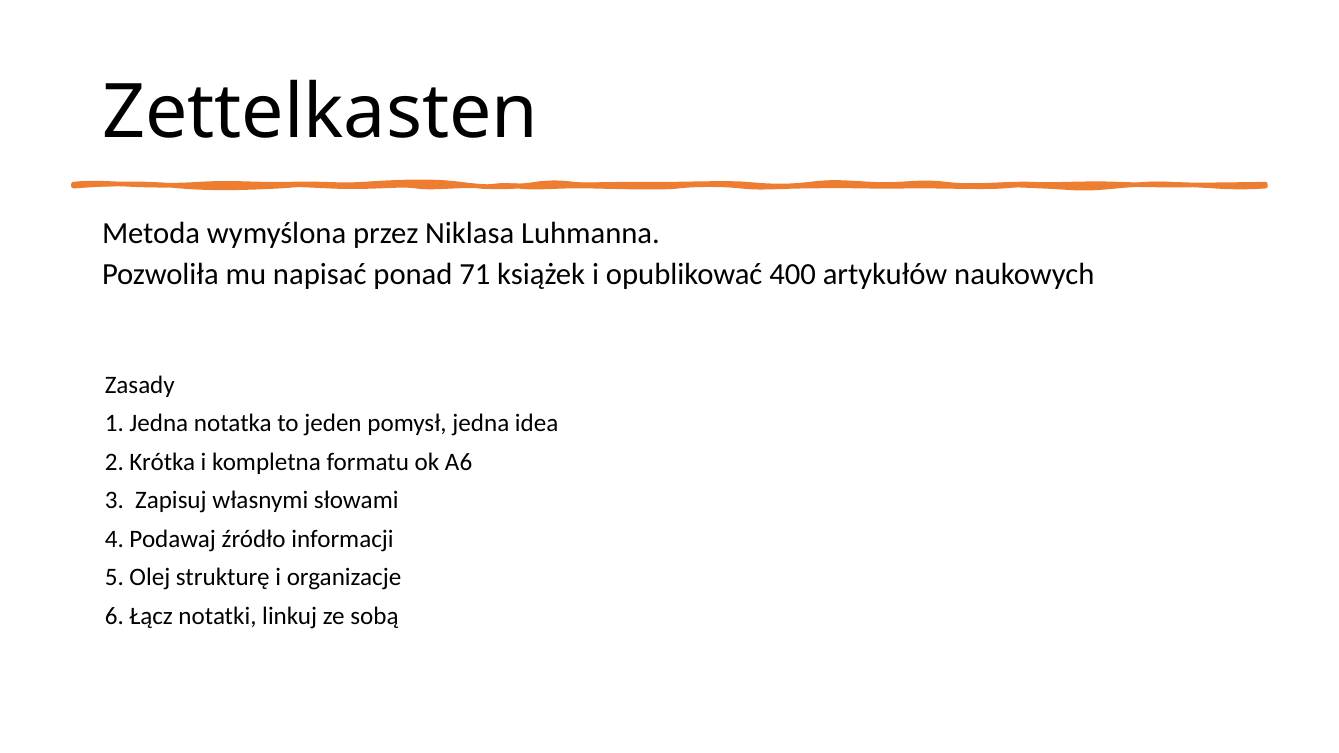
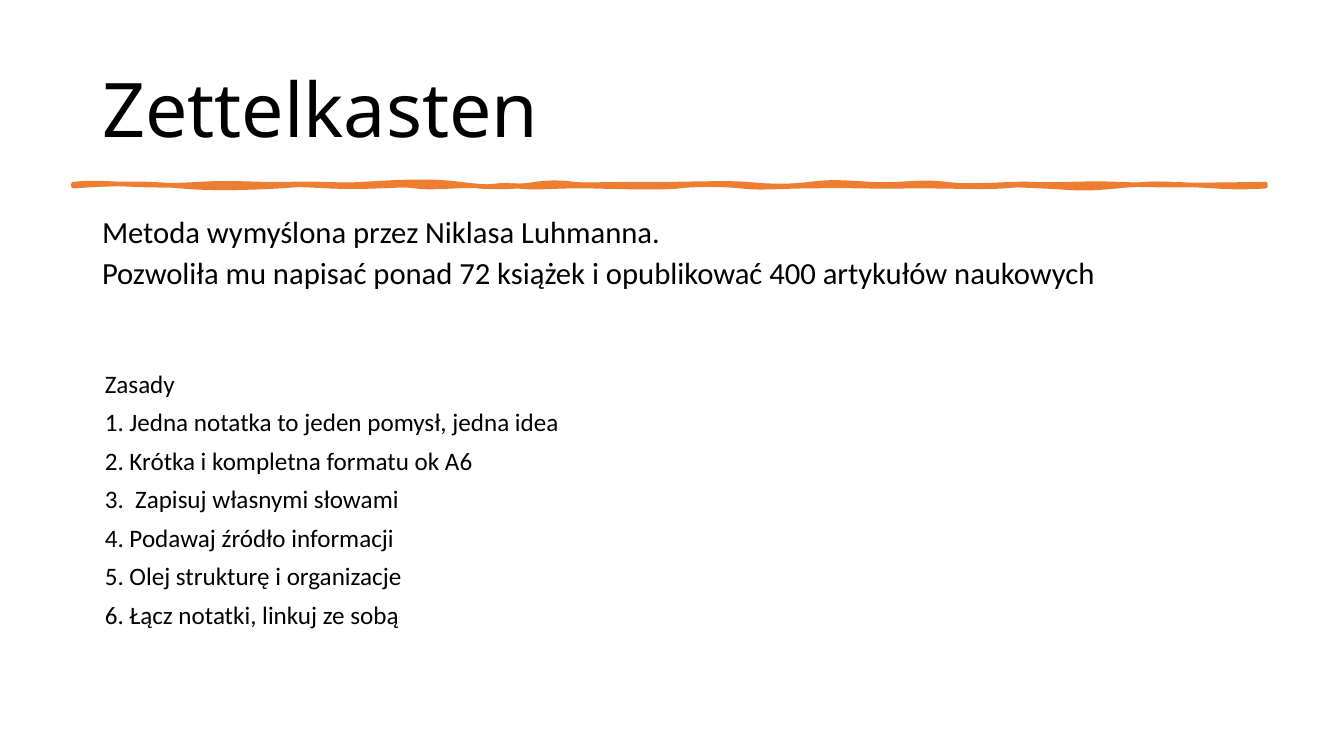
71: 71 -> 72
